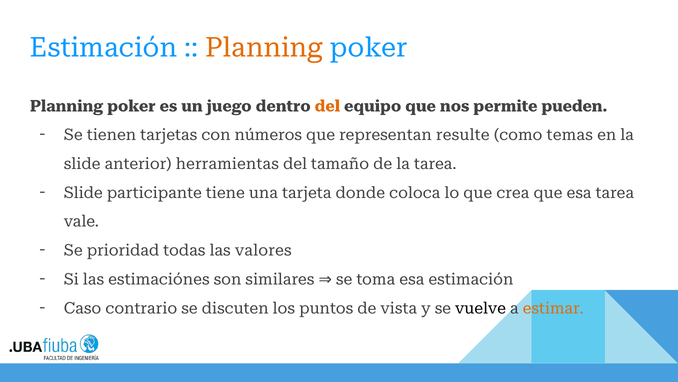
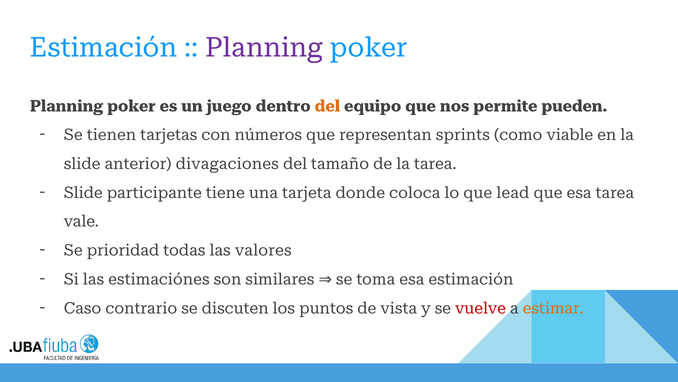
Planning at (264, 48) colour: orange -> purple
resulte: resulte -> sprints
temas: temas -> viable
herramientas: herramientas -> divagaciones
crea: crea -> lead
vuelve colour: black -> red
